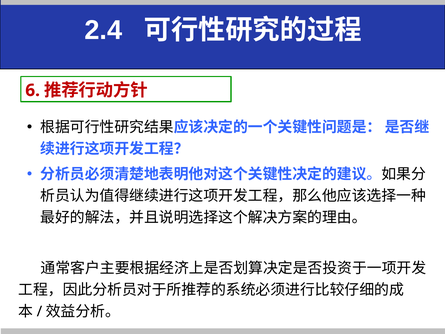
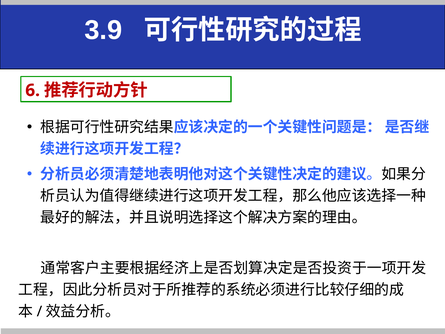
2.4: 2.4 -> 3.9
